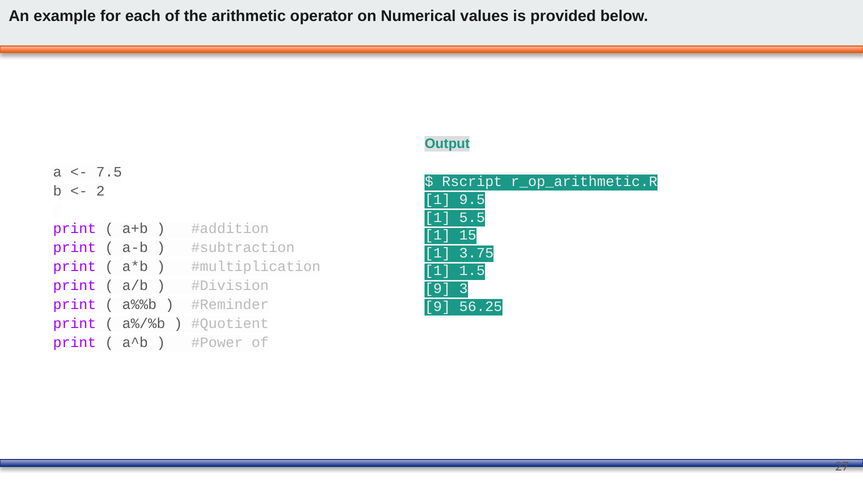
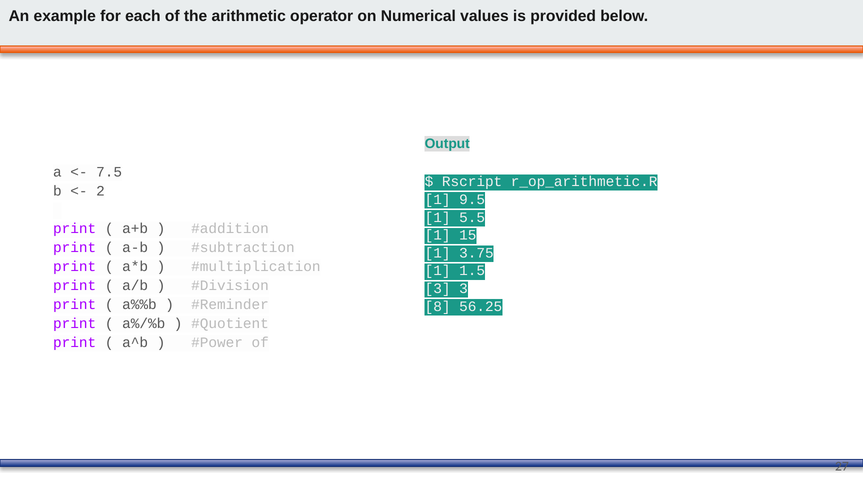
9 at (438, 289): 9 -> 3
9 at (438, 307): 9 -> 8
